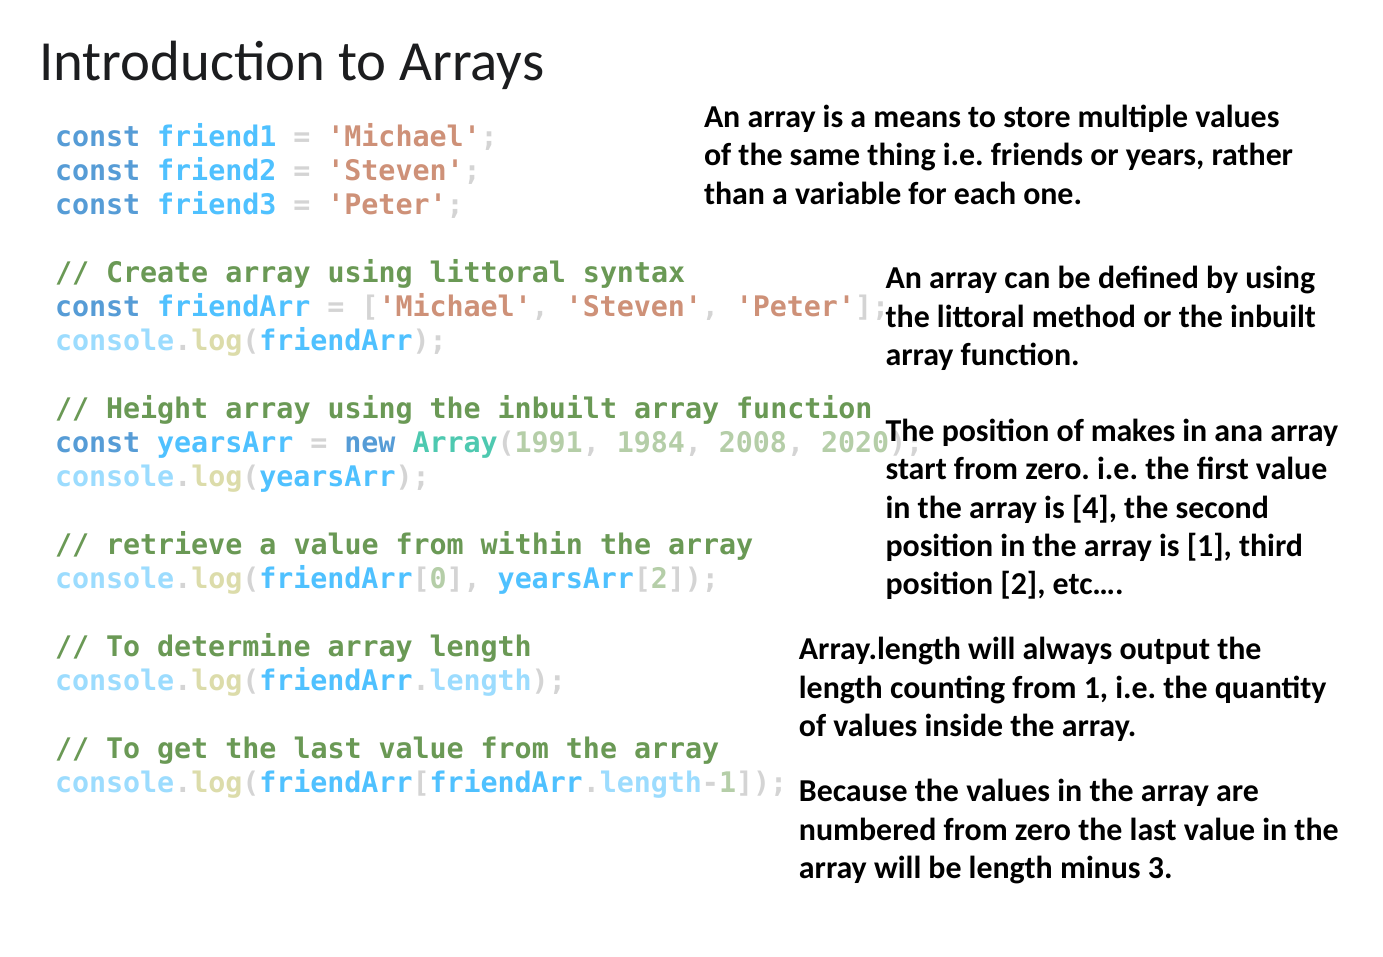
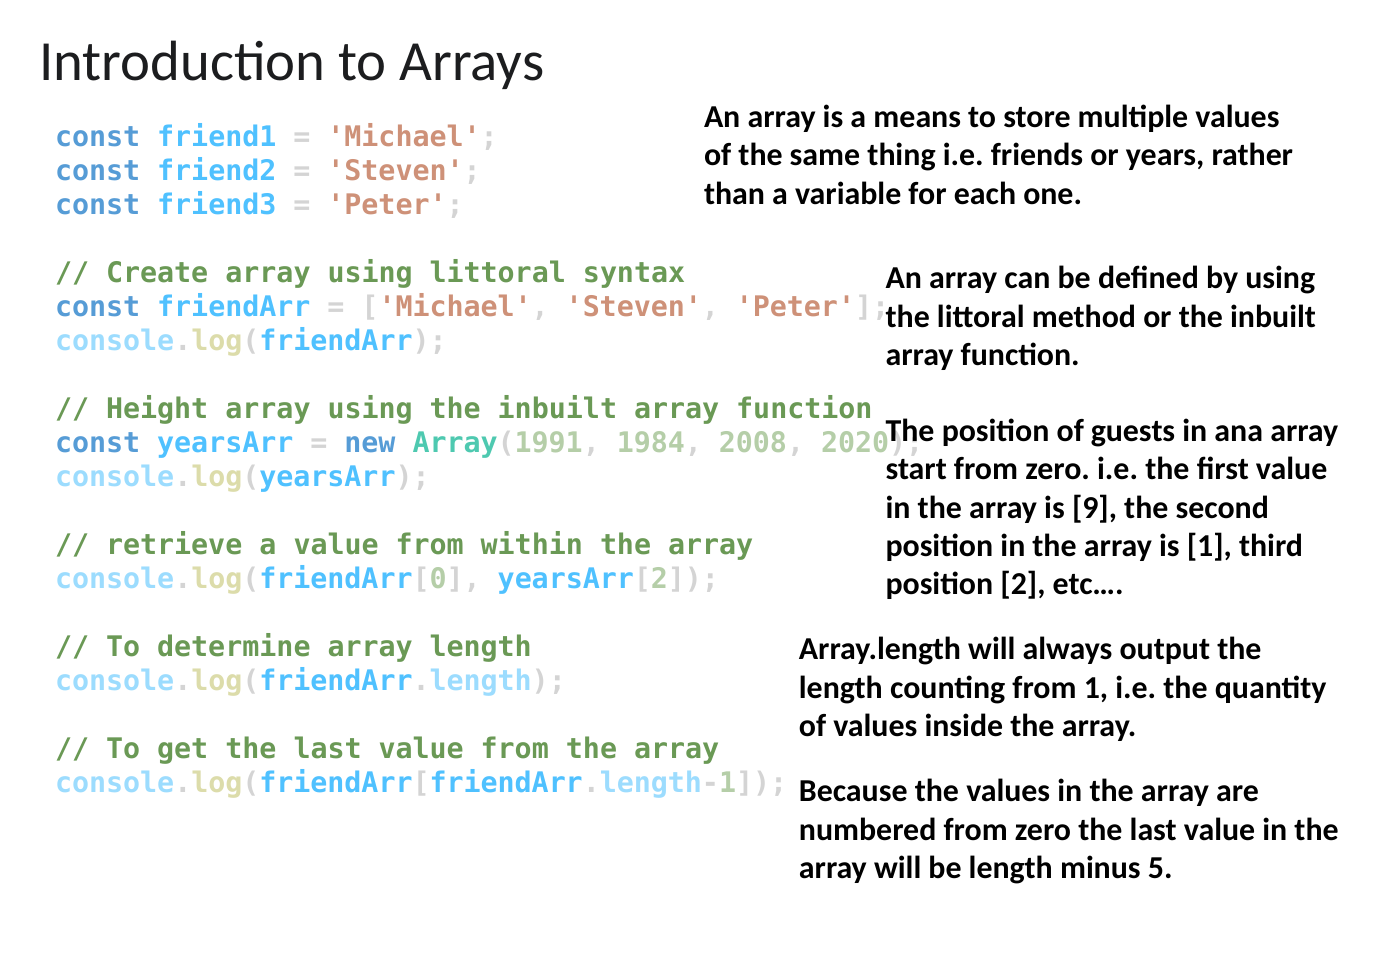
makes: makes -> guests
4: 4 -> 9
3: 3 -> 5
